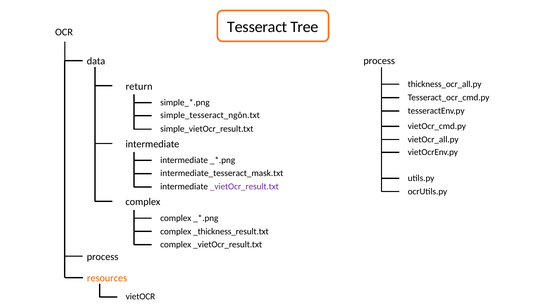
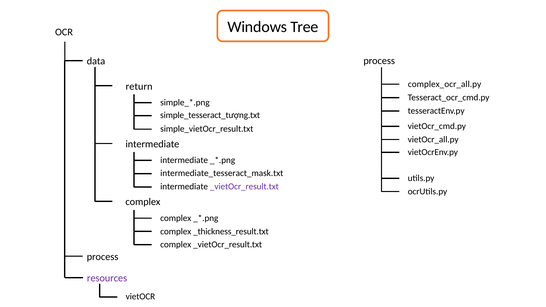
Tesseract: Tesseract -> Windows
thickness_ocr_all.py: thickness_ocr_all.py -> complex_ocr_all.py
simple_tesseract_ngôn.txt: simple_tesseract_ngôn.txt -> simple_tesseract_tượng.txt
resources colour: orange -> purple
